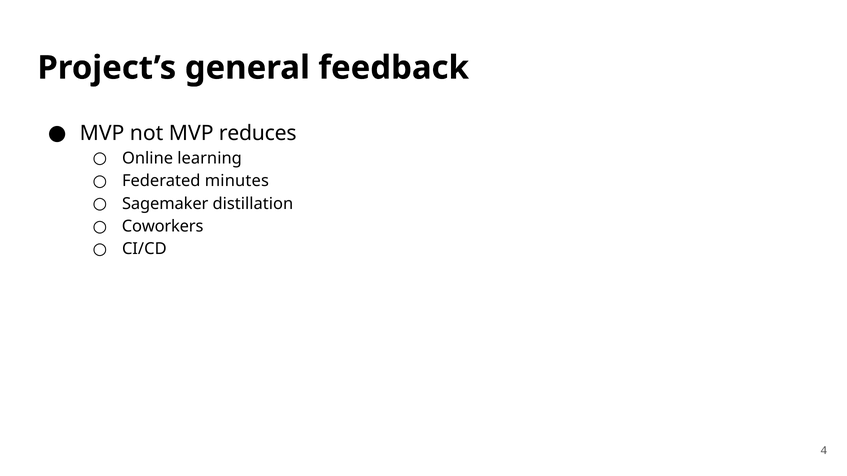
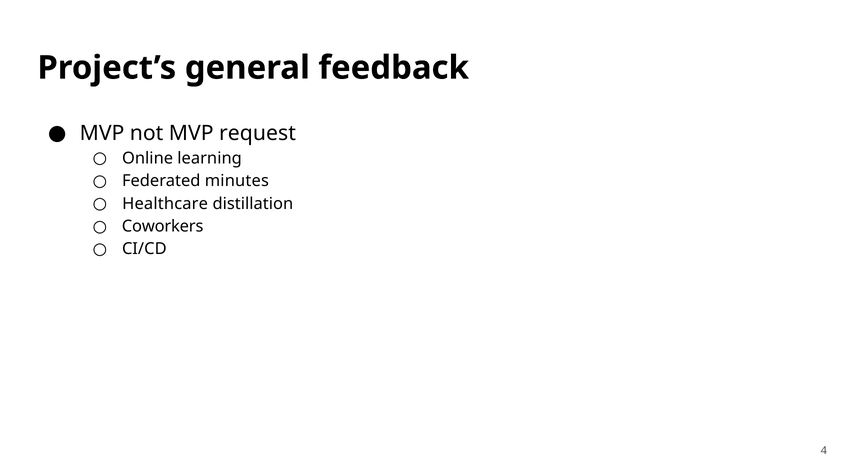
reduces: reduces -> request
Sagemaker: Sagemaker -> Healthcare
